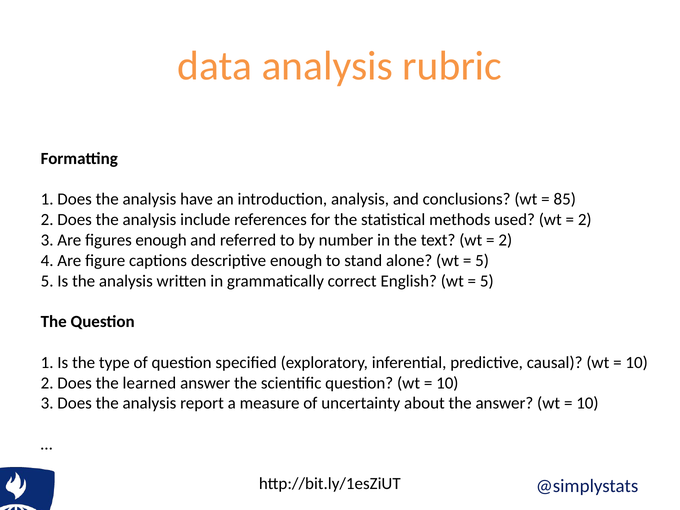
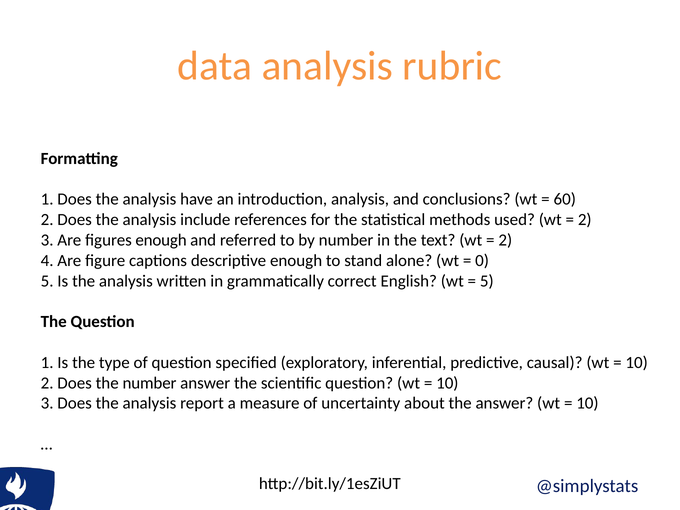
85: 85 -> 60
5 at (482, 261): 5 -> 0
the learned: learned -> number
